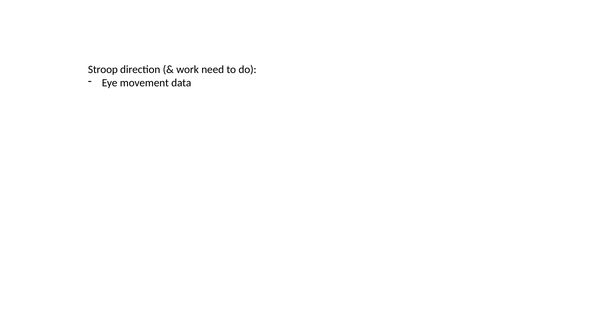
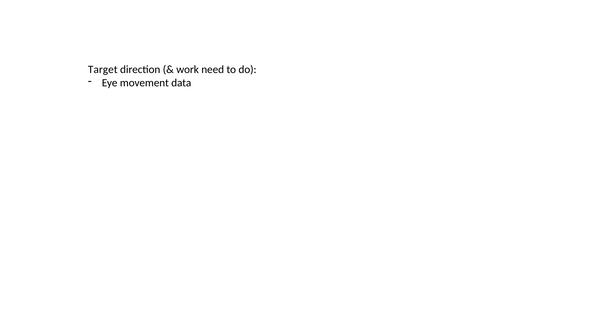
Stroop: Stroop -> Target
